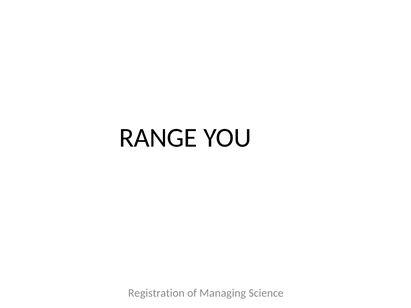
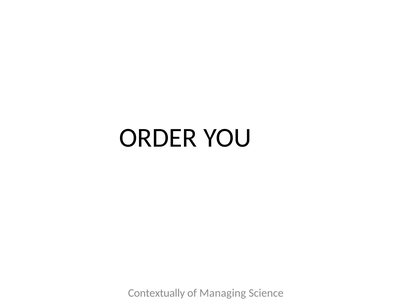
RANGE: RANGE -> ORDER
Registration: Registration -> Contextually
